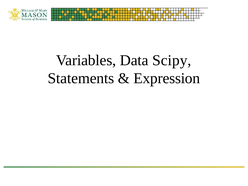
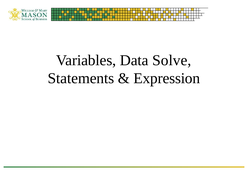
Scipy: Scipy -> Solve
